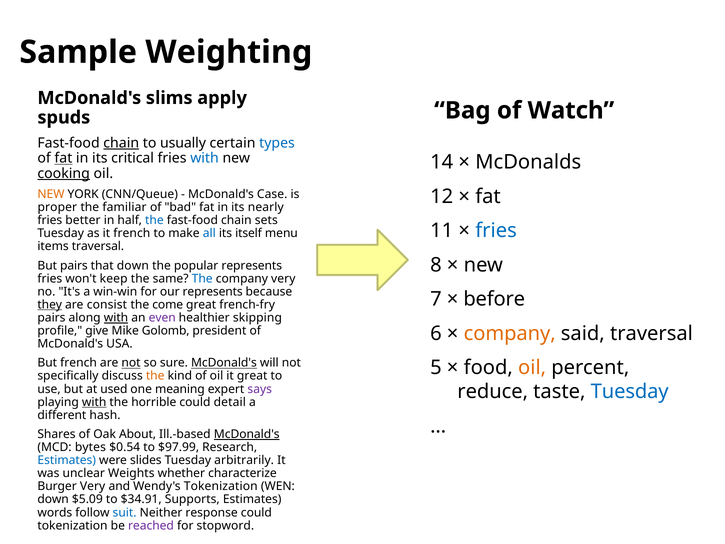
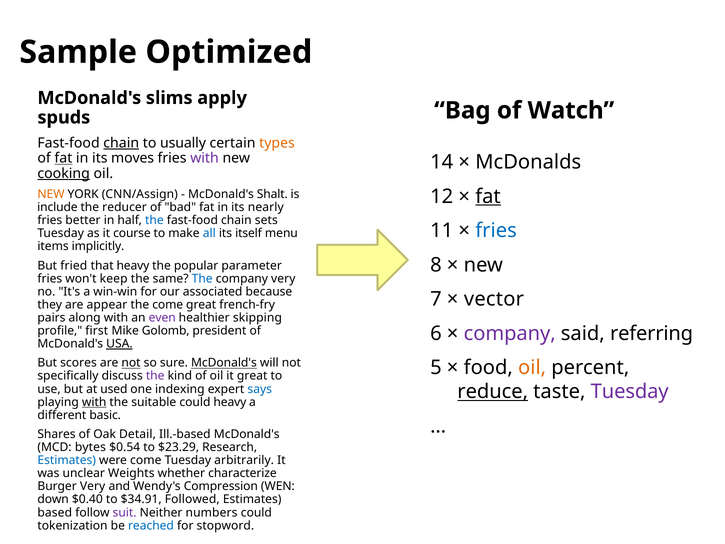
Weighting: Weighting -> Optimized
types colour: blue -> orange
critical: critical -> moves
with at (205, 158) colour: blue -> purple
CNN/Queue: CNN/Queue -> CNN/Assign
Case: Case -> Shalt
fat at (488, 196) underline: none -> present
proper: proper -> include
familiar: familiar -> reducer
it french: french -> course
items traversal: traversal -> implicitly
But pairs: pairs -> fried
that down: down -> heavy
popular represents: represents -> parameter
our represents: represents -> associated
before: before -> vector
they underline: present -> none
consist: consist -> appear
with at (116, 318) underline: present -> none
give: give -> first
company at (510, 333) colour: orange -> purple
said traversal: traversal -> referring
USA underline: none -> present
But french: french -> scores
the at (155, 376) colour: orange -> purple
meaning: meaning -> indexing
says colour: purple -> blue
reduce underline: none -> present
Tuesday at (630, 392) colour: blue -> purple
horrible: horrible -> suitable
could detail: detail -> heavy
hash: hash -> basic
About: About -> Detail
McDonald's at (247, 434) underline: present -> none
$97.99: $97.99 -> $23.29
were slides: slides -> come
Wendy's Tokenization: Tokenization -> Compression
$5.09: $5.09 -> $0.40
Supports: Supports -> Followed
words: words -> based
suit colour: blue -> purple
response: response -> numbers
reached colour: purple -> blue
